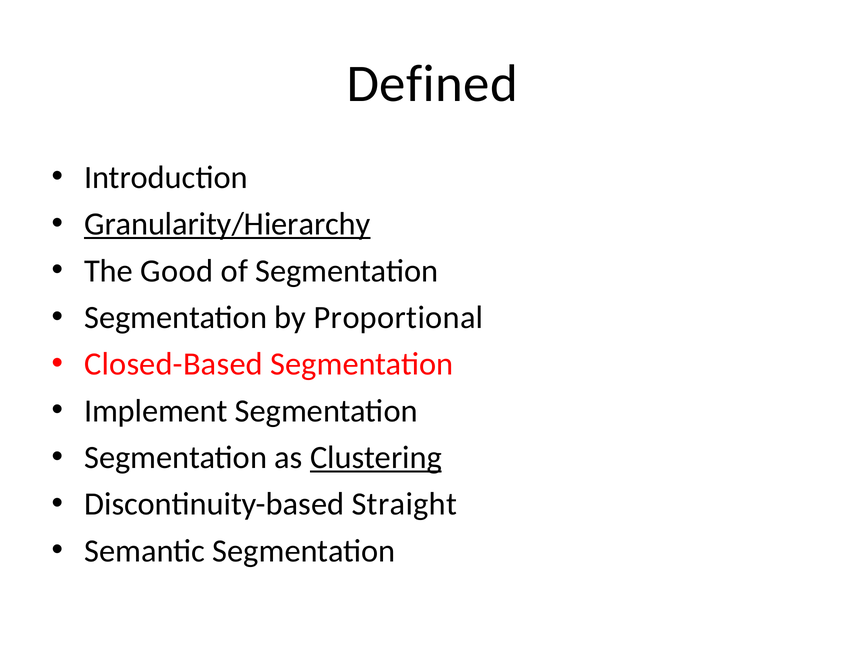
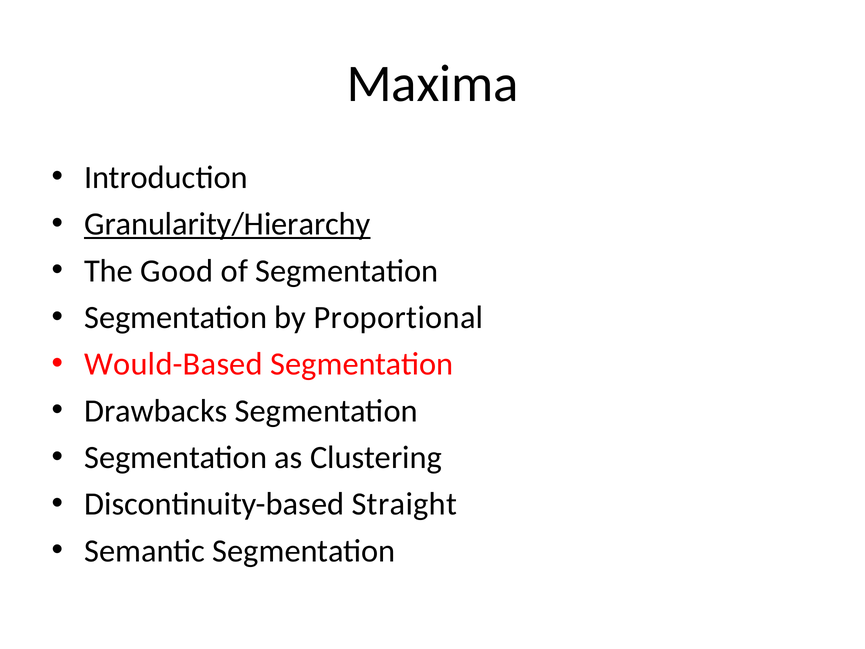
Defined: Defined -> Maxima
Closed-Based: Closed-Based -> Would-Based
Implement: Implement -> Drawbacks
Clustering underline: present -> none
